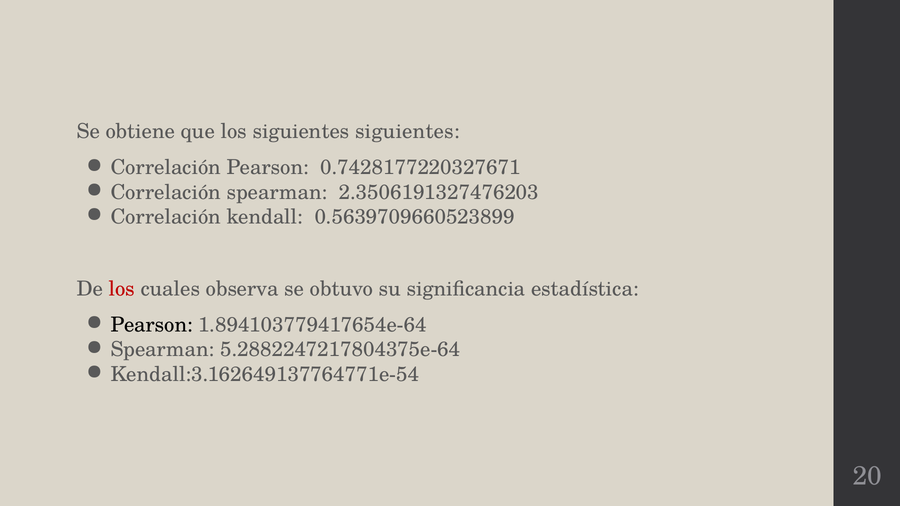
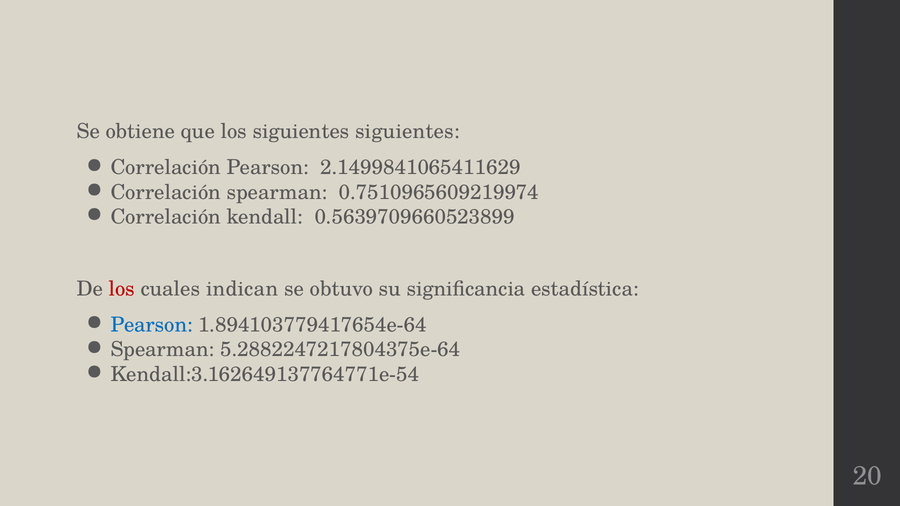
0.7428177220327671: 0.7428177220327671 -> 2.1499841065411629
2.3506191327476203: 2.3506191327476203 -> 0.7510965609219974
observa: observa -> indican
Pearson at (152, 325) colour: black -> blue
